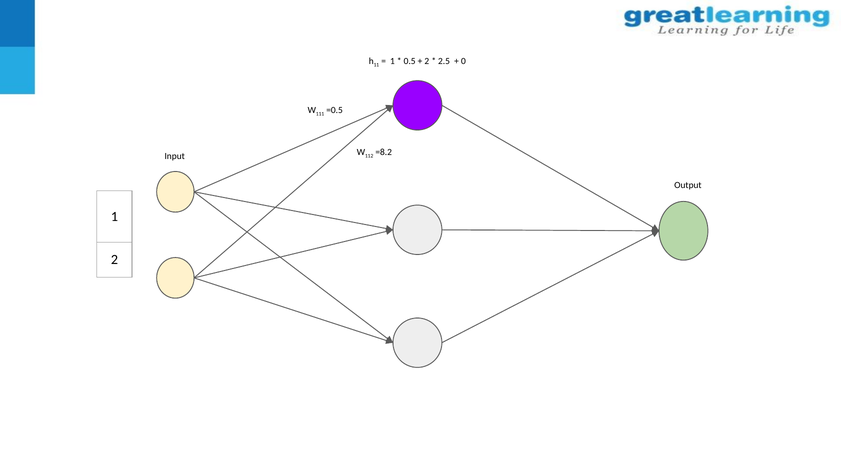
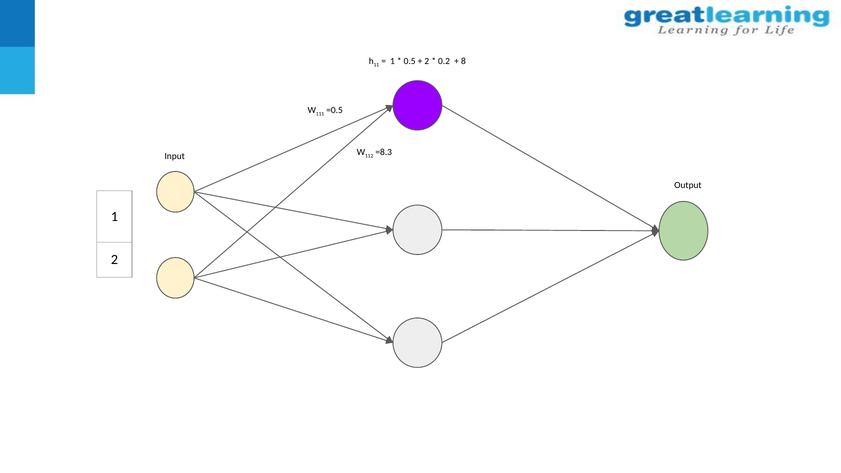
2.5: 2.5 -> 0.2
0: 0 -> 8
=8.2: =8.2 -> =8.3
